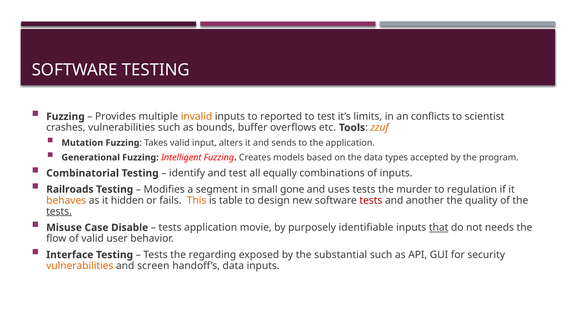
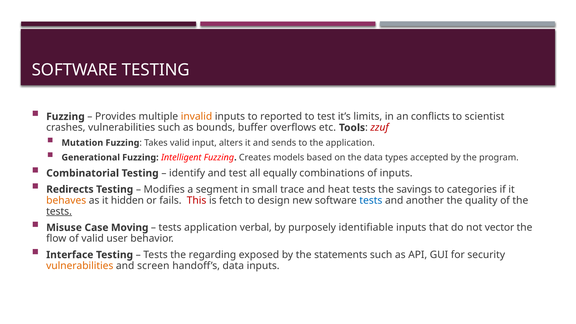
zzuf colour: orange -> red
Railroads: Railroads -> Redirects
gone: gone -> trace
uses: uses -> heat
murder: murder -> savings
regulation: regulation -> categories
This colour: orange -> red
table: table -> fetch
tests at (371, 200) colour: red -> blue
Disable: Disable -> Moving
movie: movie -> verbal
that underline: present -> none
needs: needs -> vector
substantial: substantial -> statements
